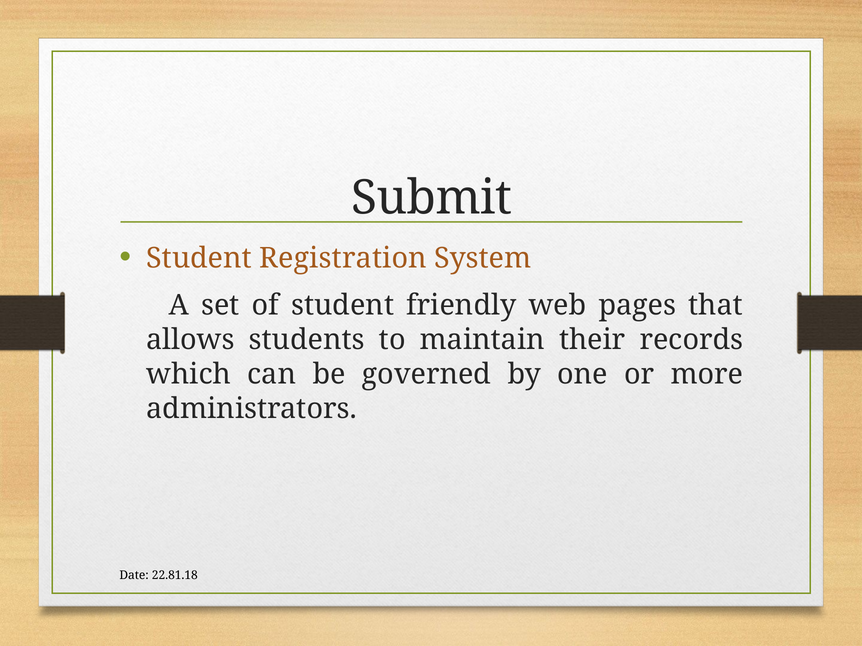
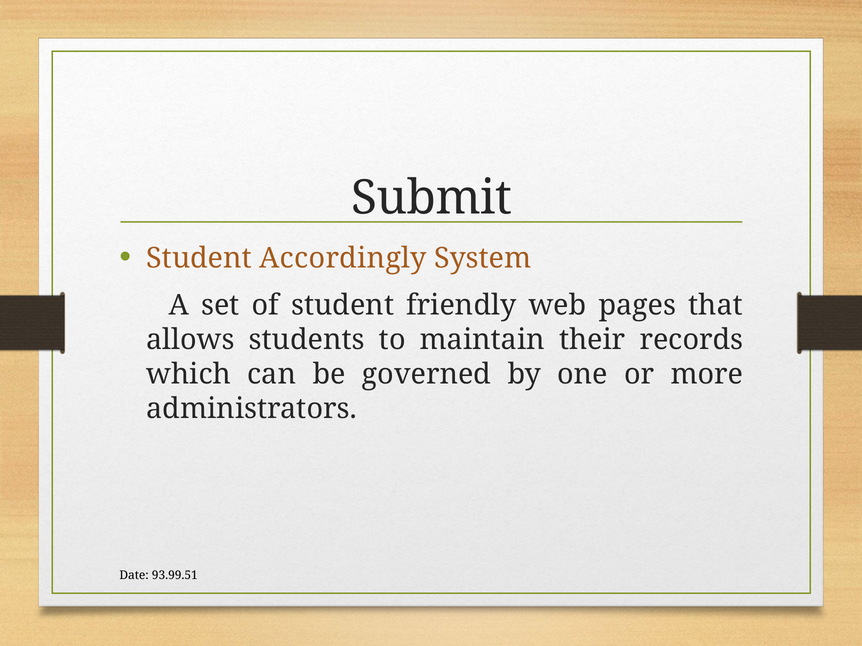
Registration: Registration -> Accordingly
22.81.18: 22.81.18 -> 93.99.51
